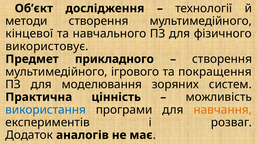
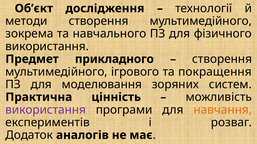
кінцевої: кінцевої -> зокрема
використовує at (47, 47): використовує -> використання
використання at (46, 110) colour: blue -> purple
